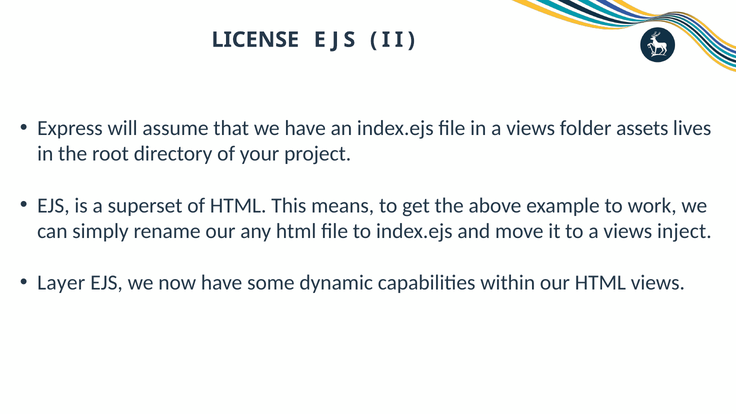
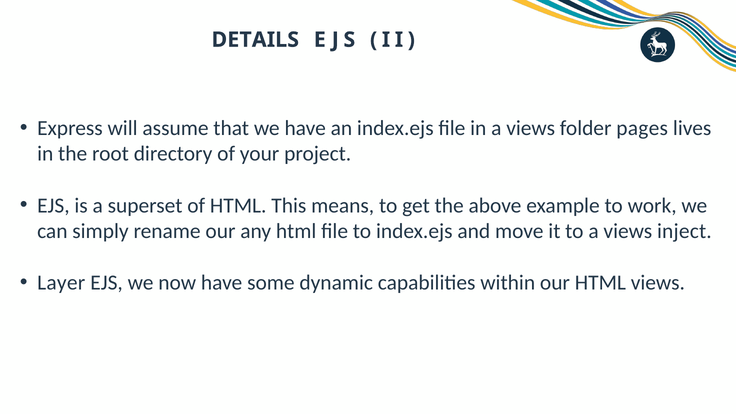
LICENSE: LICENSE -> DETAILS
assets: assets -> pages
